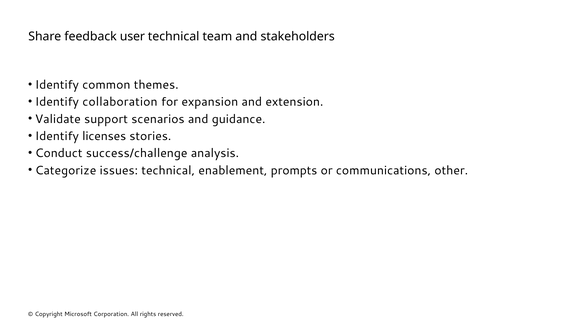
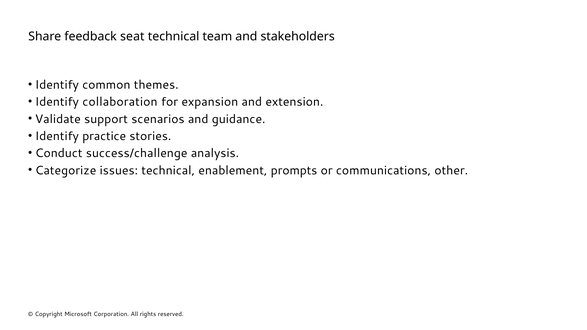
user: user -> seat
licenses: licenses -> practice
